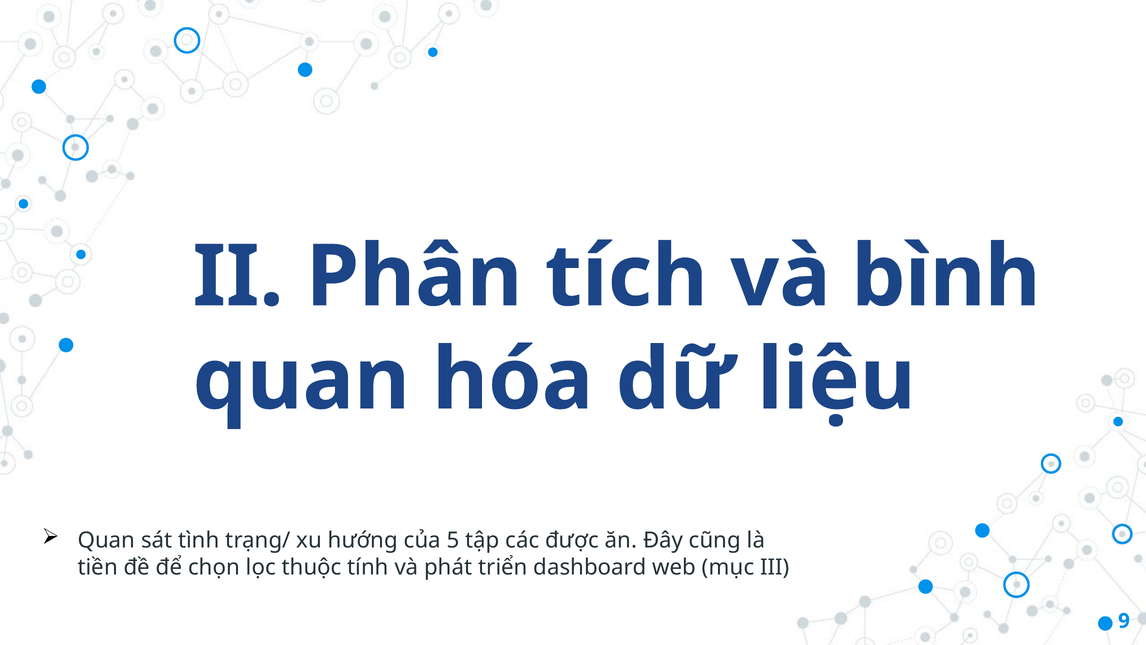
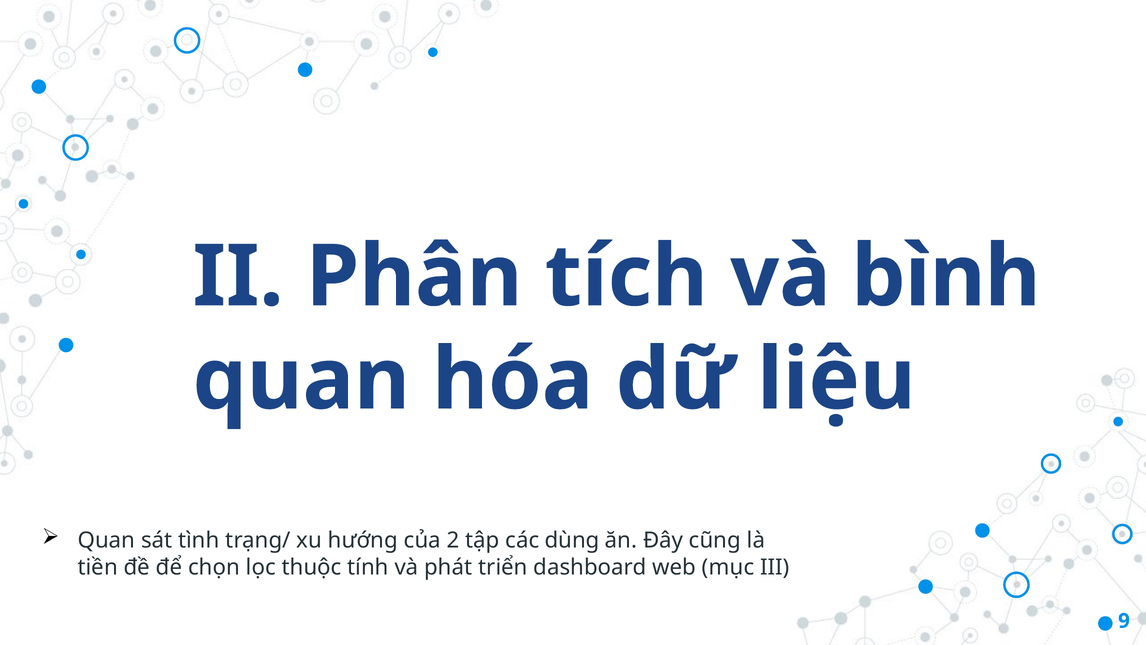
5: 5 -> 2
được: được -> dùng
